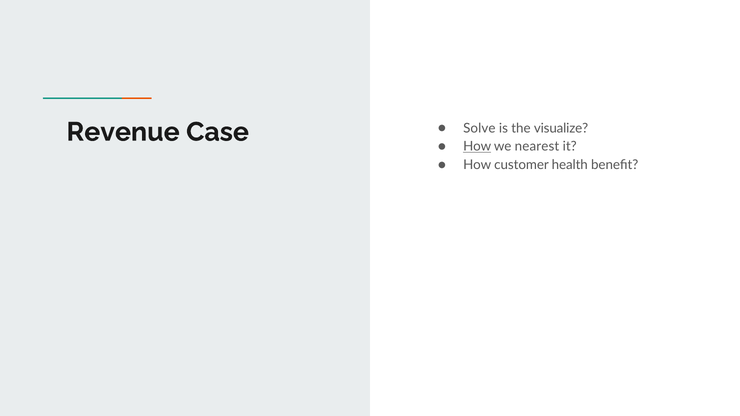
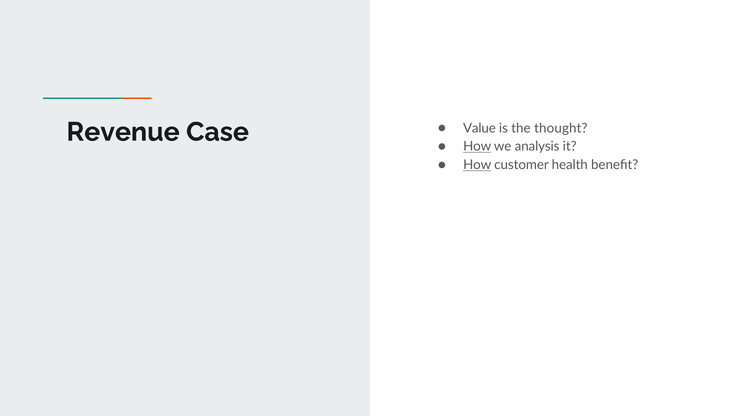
Solve: Solve -> Value
visualize: visualize -> thought
nearest: nearest -> analysis
How at (477, 165) underline: none -> present
